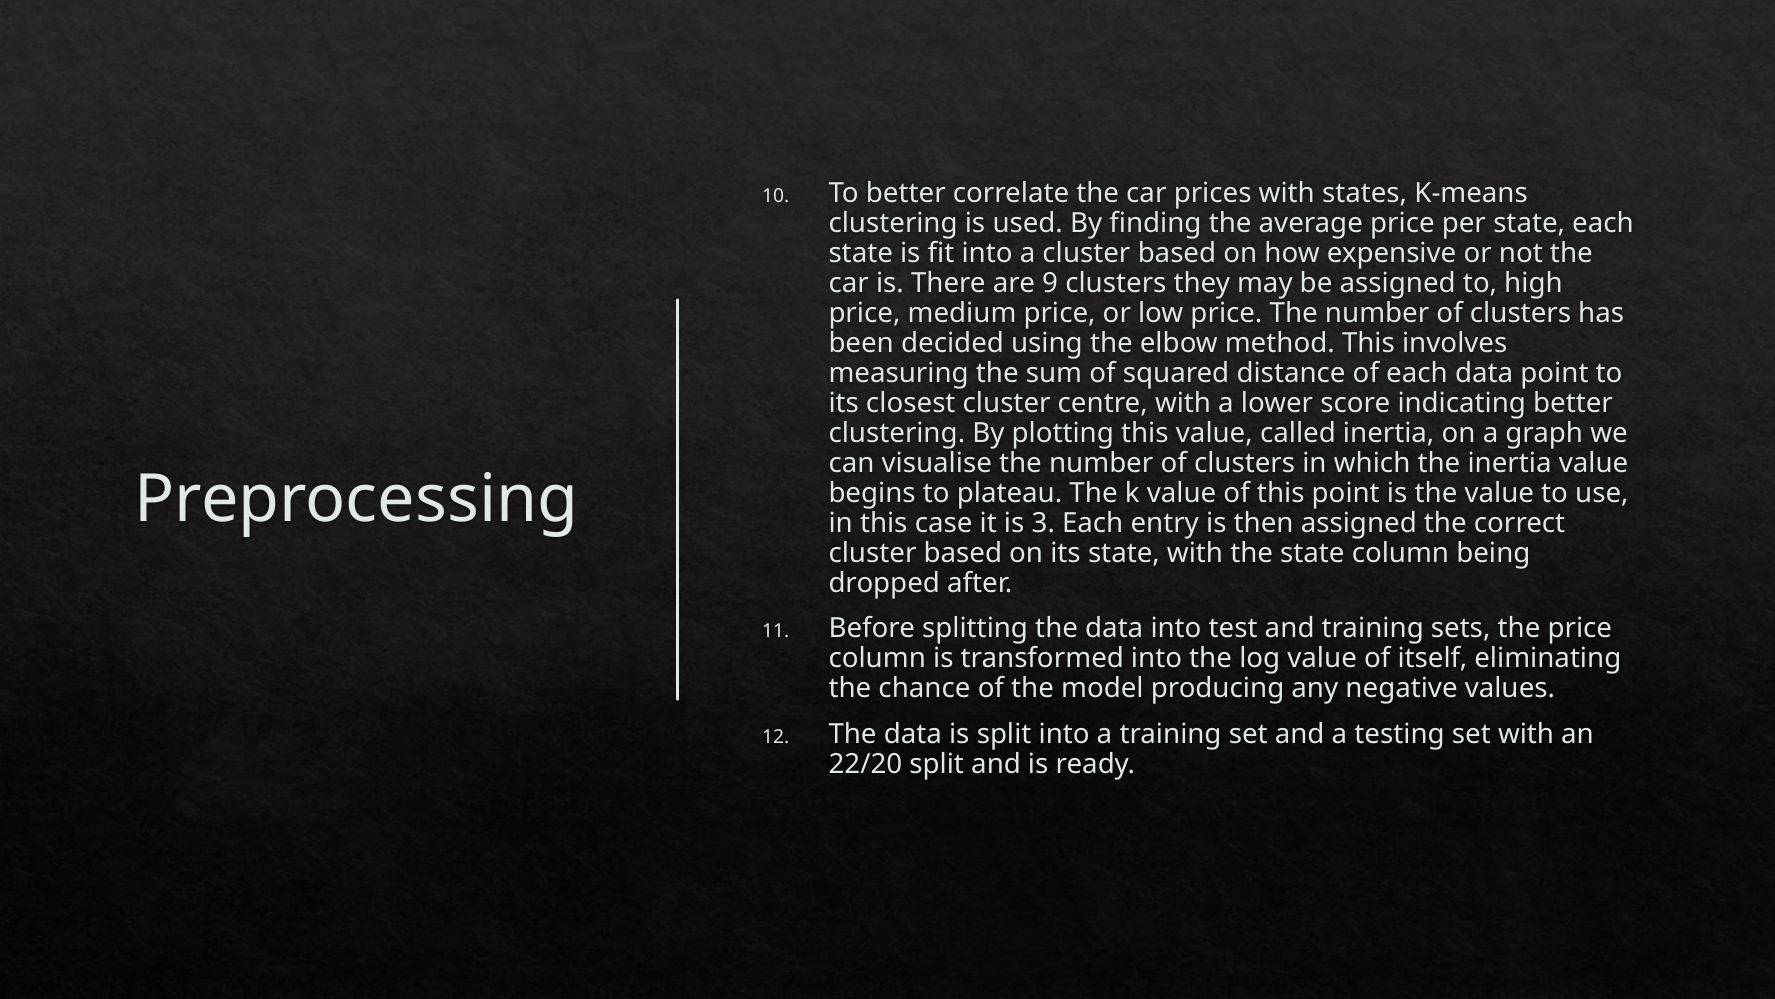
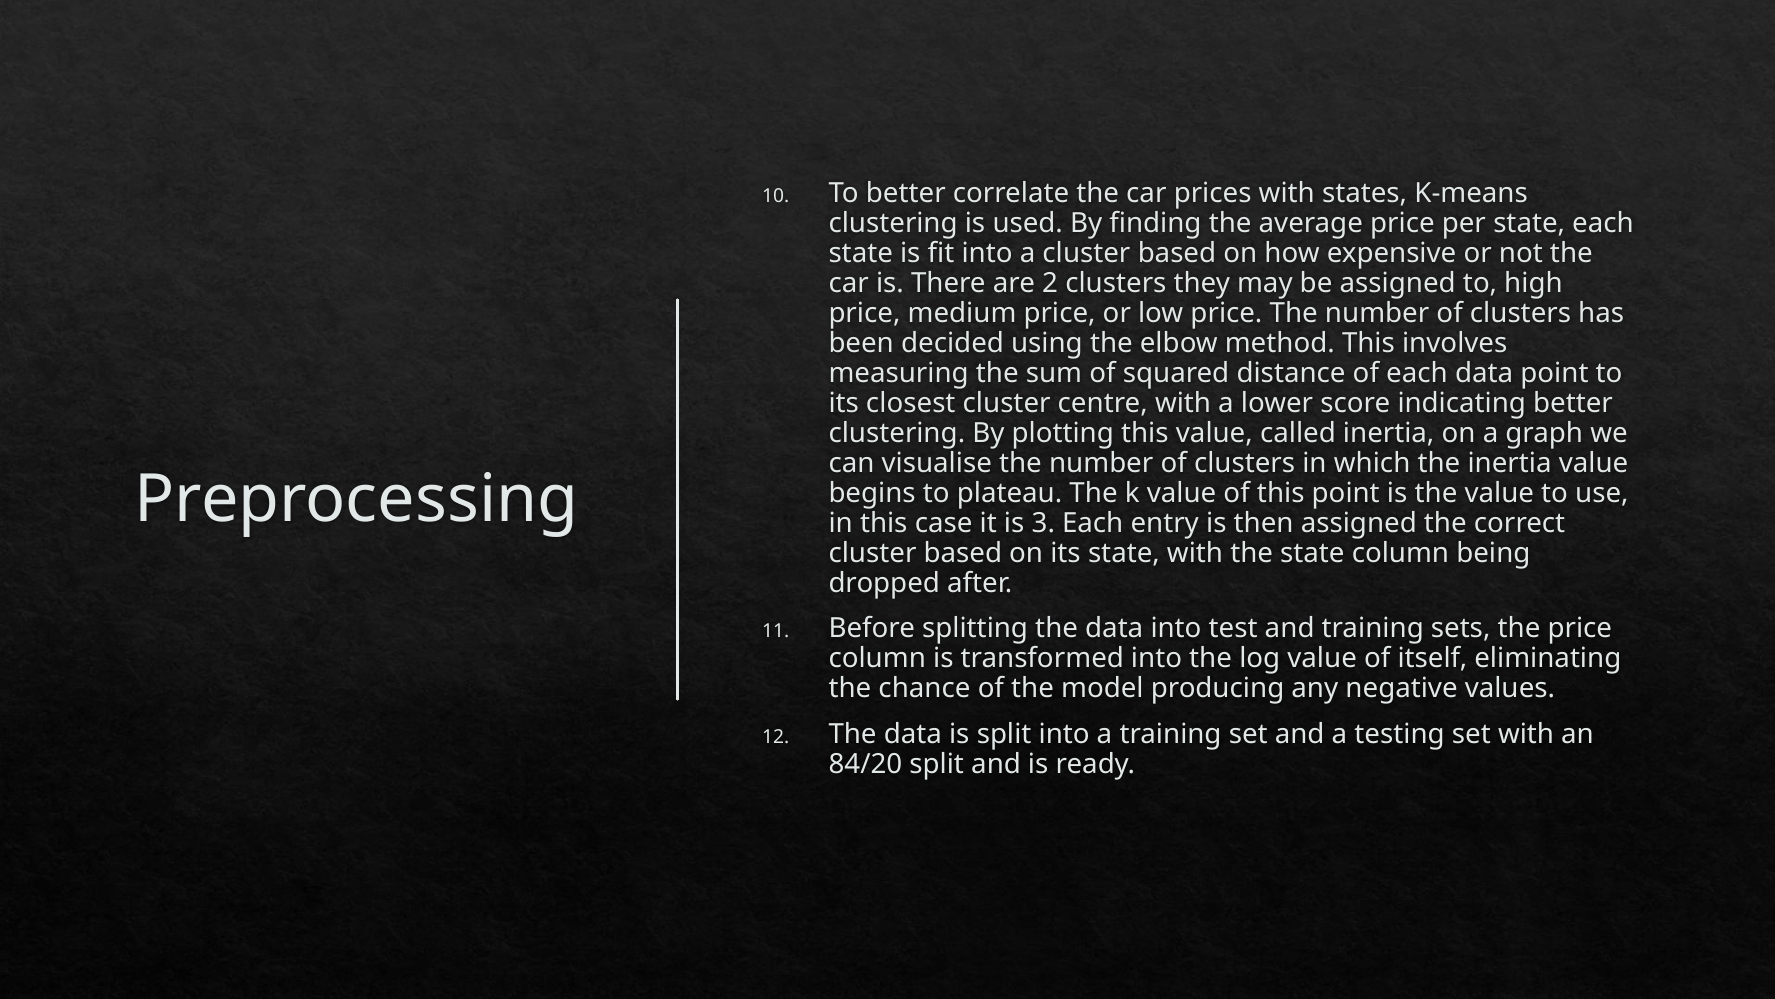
9: 9 -> 2
22/20: 22/20 -> 84/20
